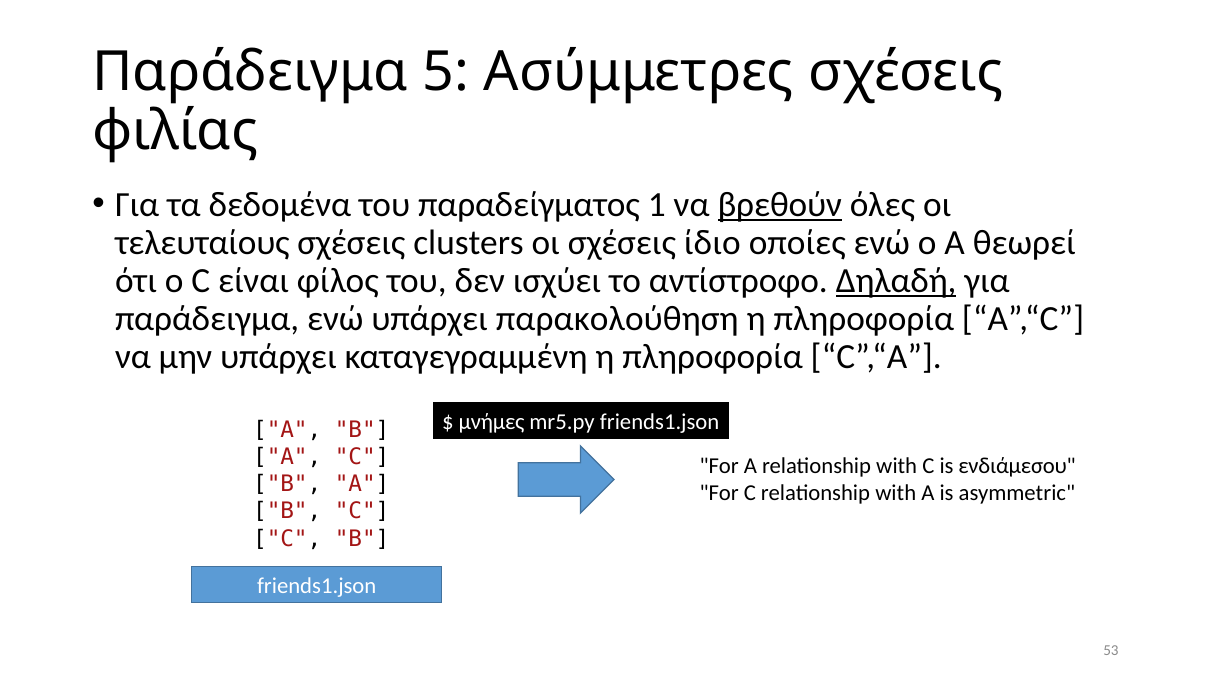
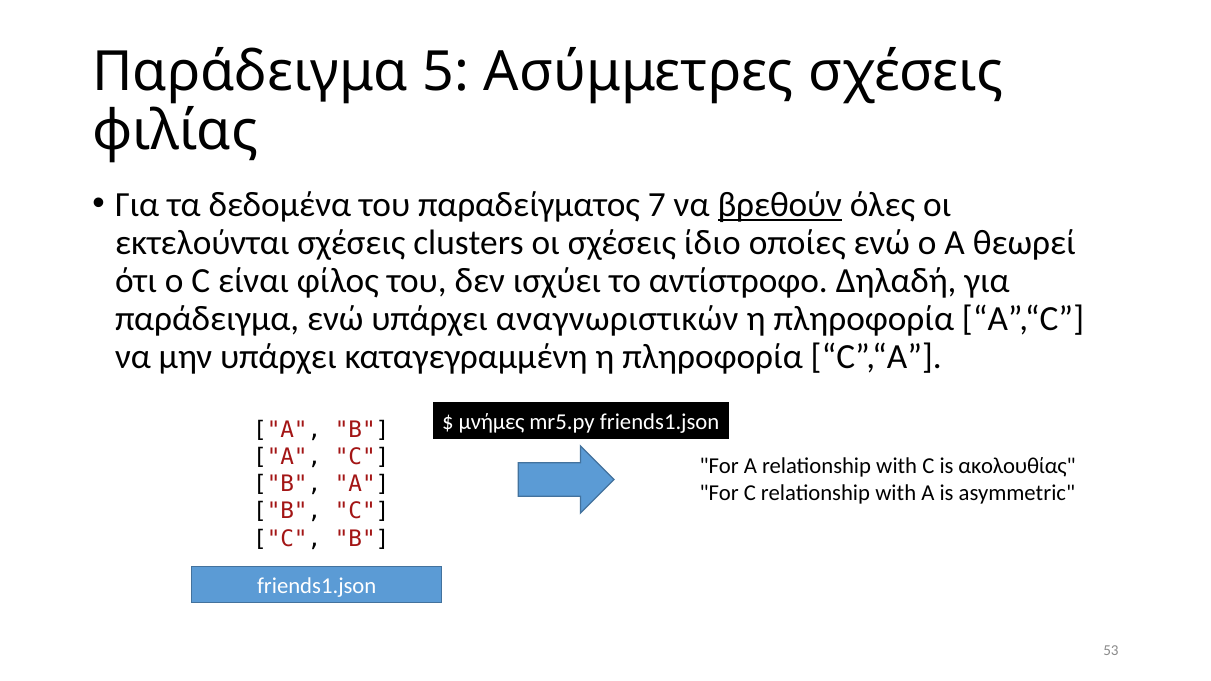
1: 1 -> 7
τελευταίους: τελευταίους -> εκτελούνται
Δηλαδή underline: present -> none
παρακολούθηση: παρακολούθηση -> αναγνωριστικών
ενδιάμεσου: ενδιάμεσου -> ακολουθίας
